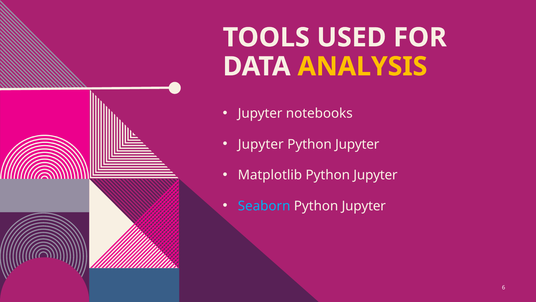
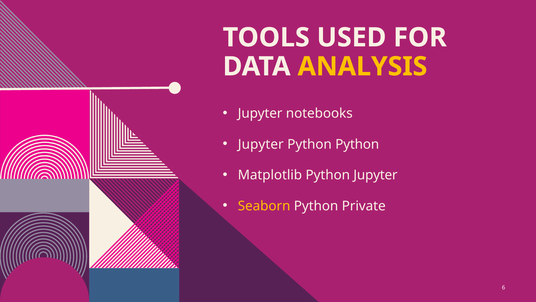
Jupyter at (357, 144): Jupyter -> Python
Seaborn colour: light blue -> yellow
Jupyter at (364, 206): Jupyter -> Private
